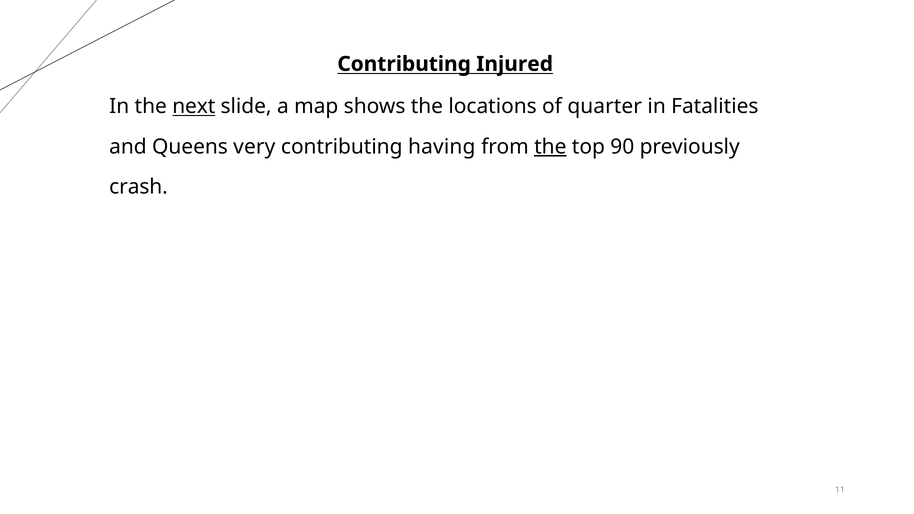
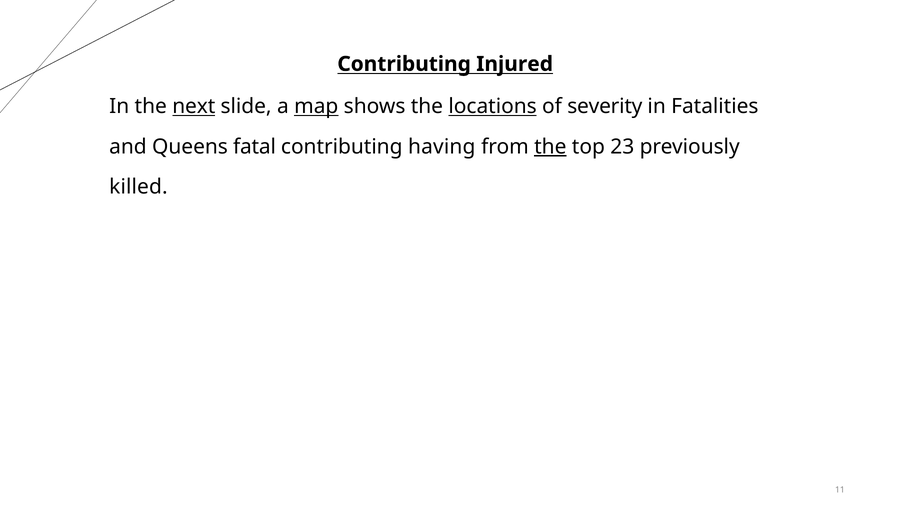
map underline: none -> present
locations underline: none -> present
quarter: quarter -> severity
very: very -> fatal
90: 90 -> 23
crash: crash -> killed
